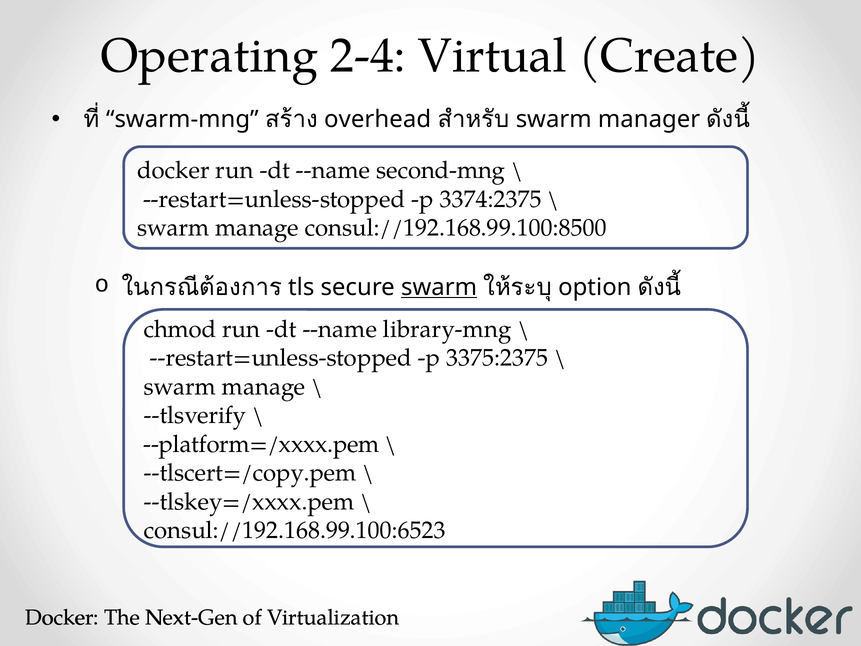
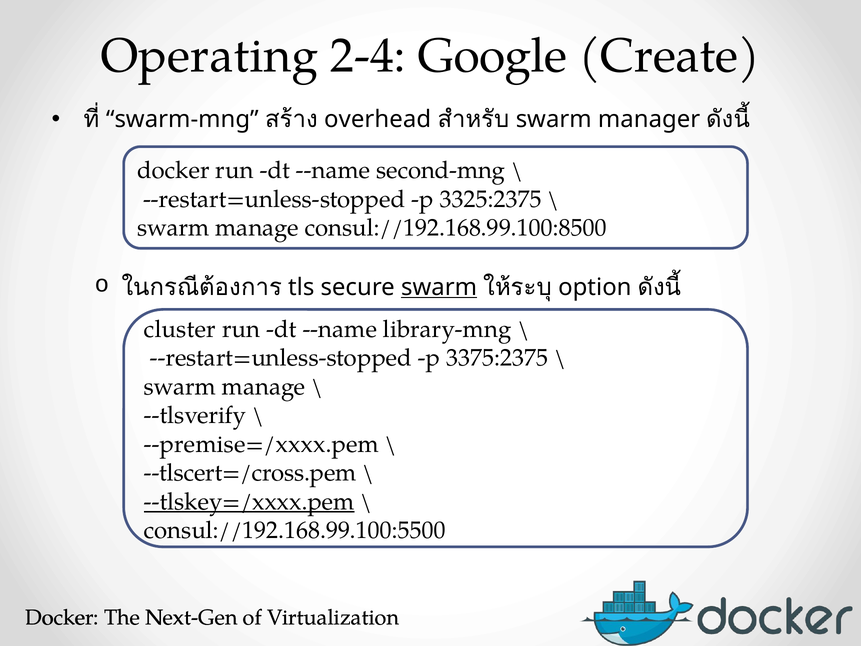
Virtual: Virtual -> Google
3374:2375: 3374:2375 -> 3325:2375
chmod: chmod -> cluster
--platform=/xxxx.pem: --platform=/xxxx.pem -> --premise=/xxxx.pem
--tlscert=/copy.pem: --tlscert=/copy.pem -> --tlscert=/cross.pem
--tlskey=/xxxx.pem underline: none -> present
consul://192.168.99.100:6523: consul://192.168.99.100:6523 -> consul://192.168.99.100:5500
